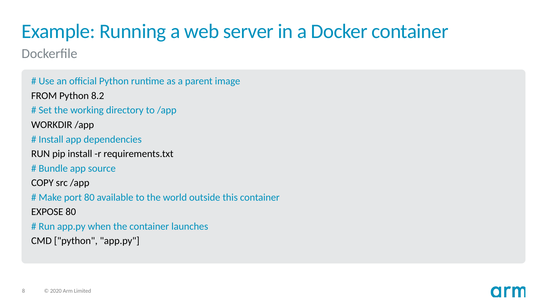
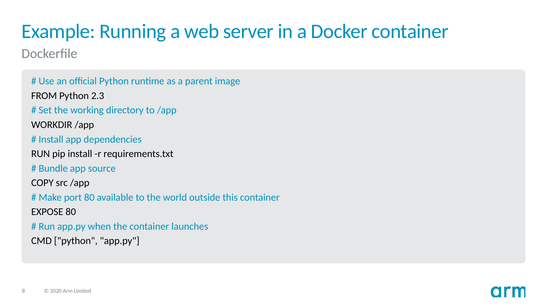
8.2: 8.2 -> 2.3
